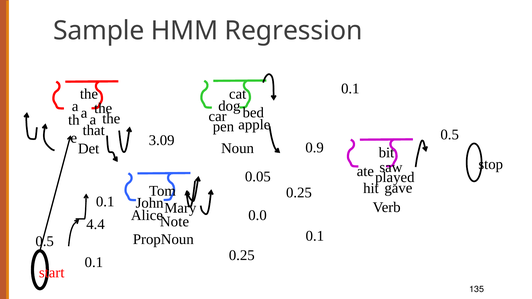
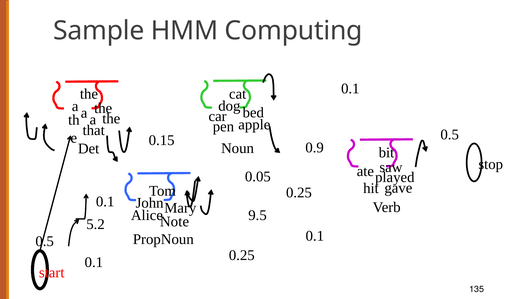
Regression: Regression -> Computing
3.09: 3.09 -> 0.15
0.0: 0.0 -> 9.5
4.4: 4.4 -> 5.2
